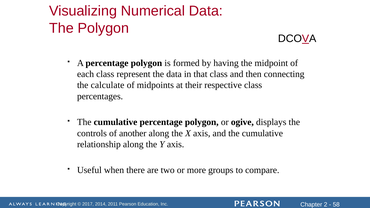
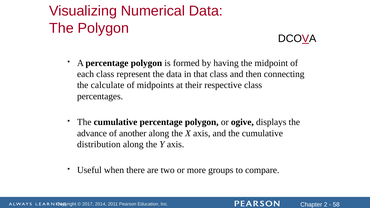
controls: controls -> advance
relationship: relationship -> distribution
